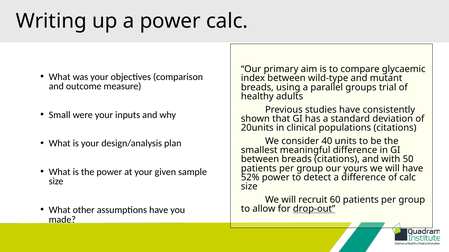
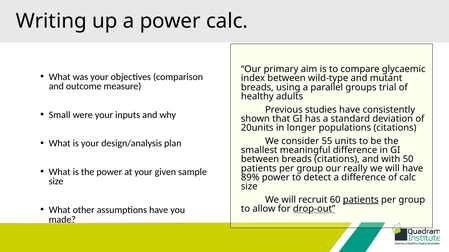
clinical: clinical -> longer
40: 40 -> 55
yours: yours -> really
52%: 52% -> 89%
patients at (361, 200) underline: none -> present
